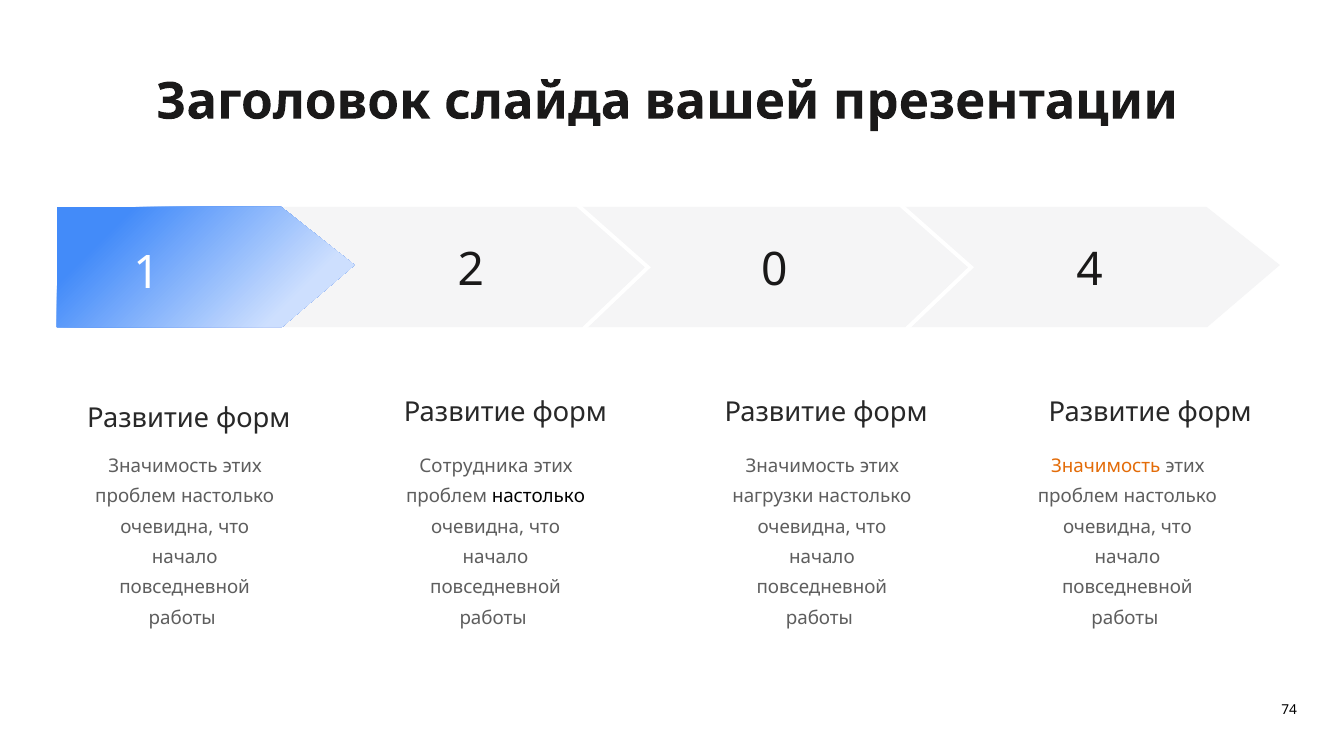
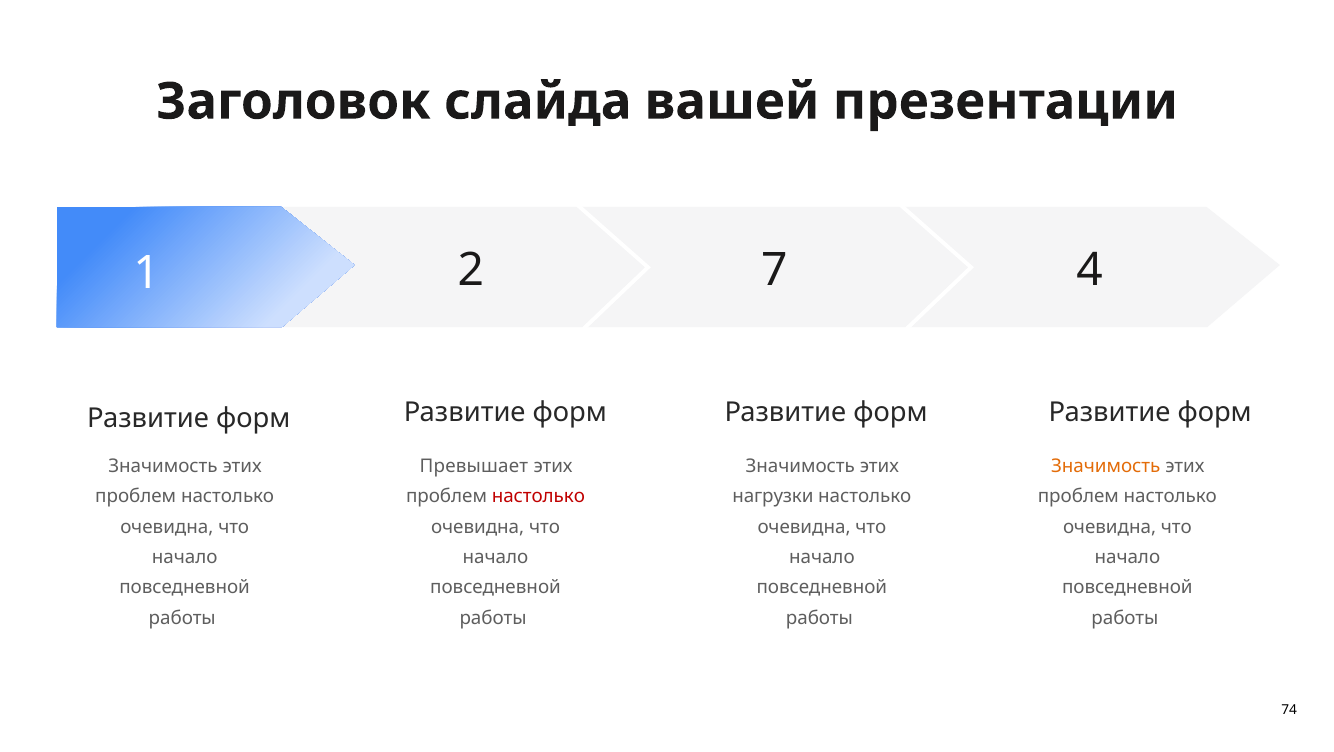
0: 0 -> 7
Сотрудника: Сотрудника -> Превышает
настолько at (538, 497) colour: black -> red
